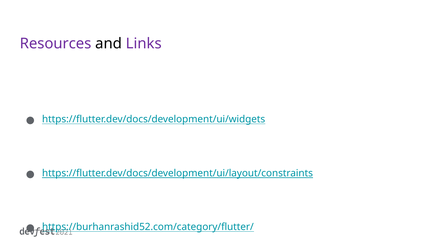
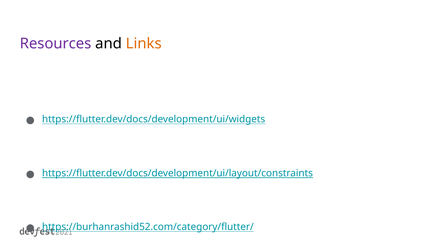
Links colour: purple -> orange
